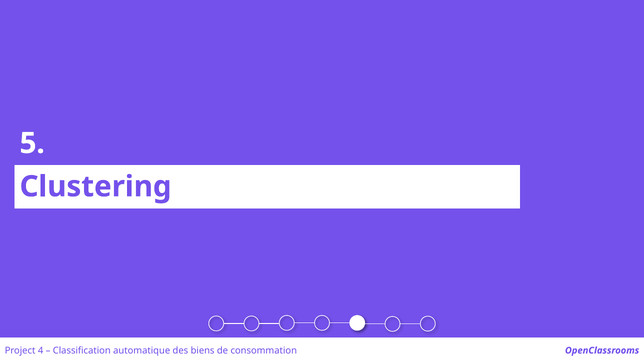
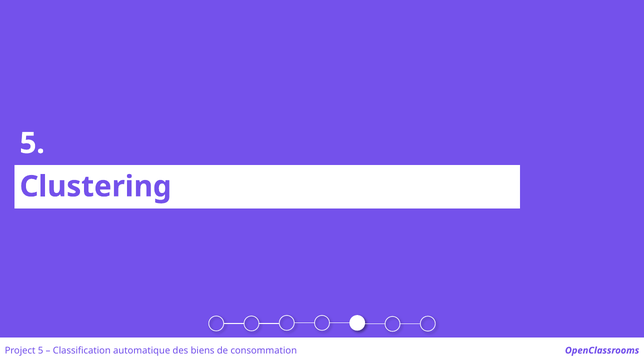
Project 4: 4 -> 5
